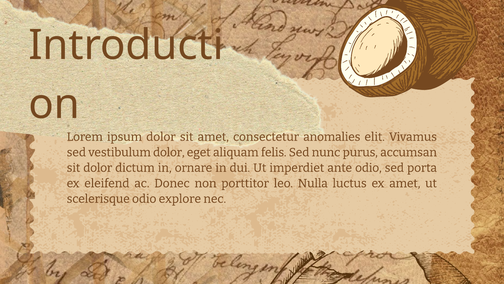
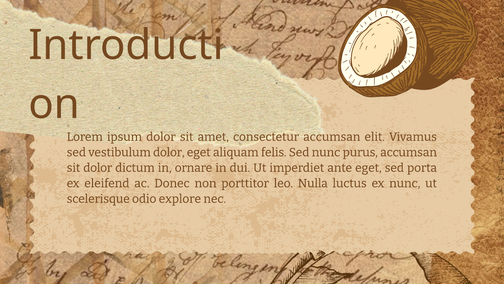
consectetur anomalies: anomalies -> accumsan
ante odio: odio -> eget
ex amet: amet -> nunc
